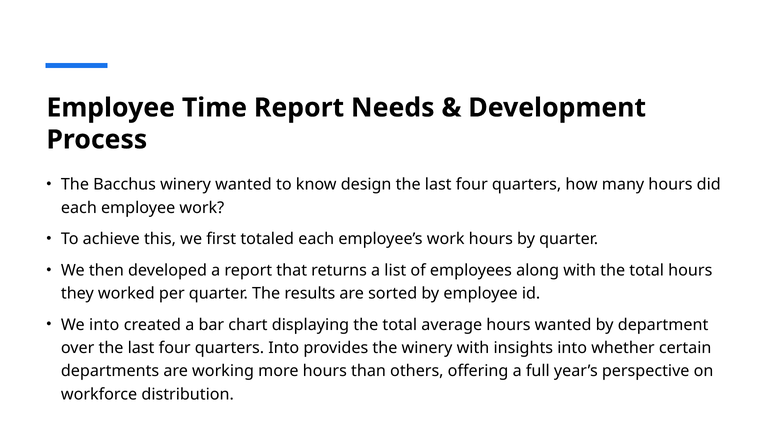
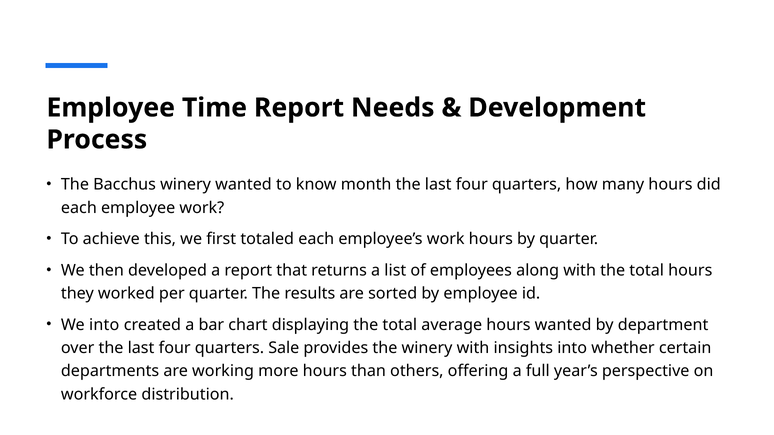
design: design -> month
quarters Into: Into -> Sale
